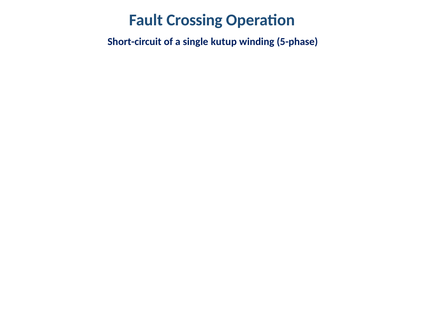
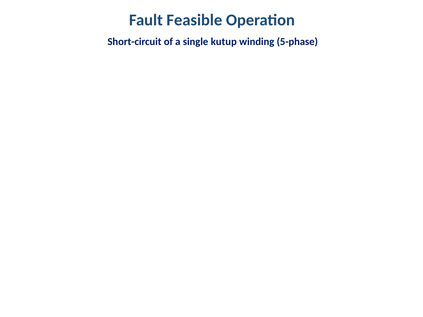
Crossing: Crossing -> Feasible
